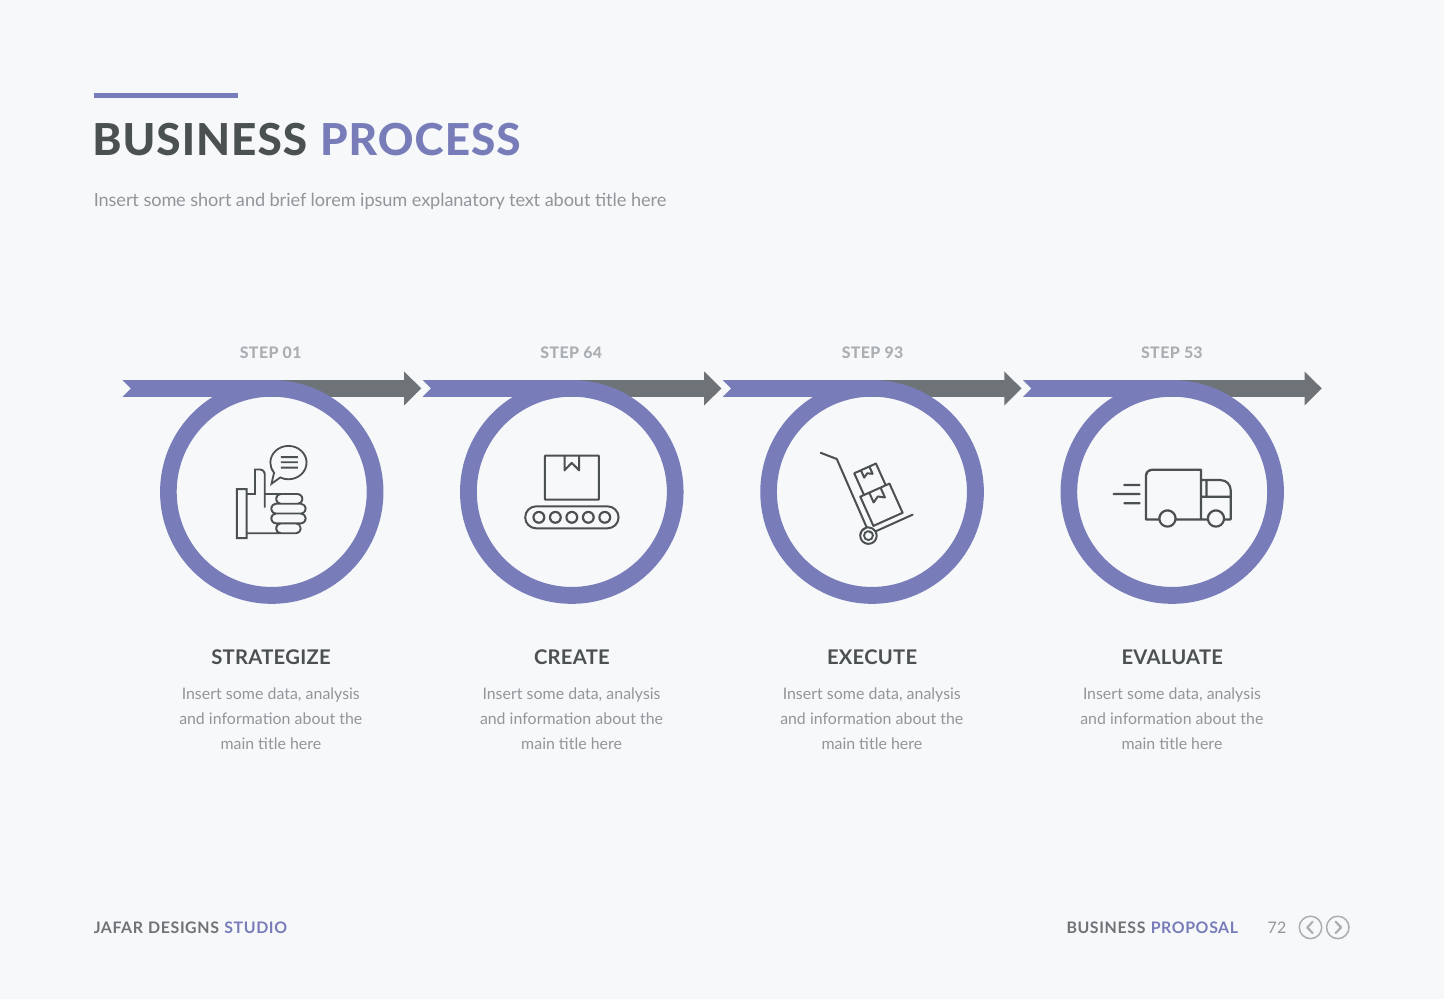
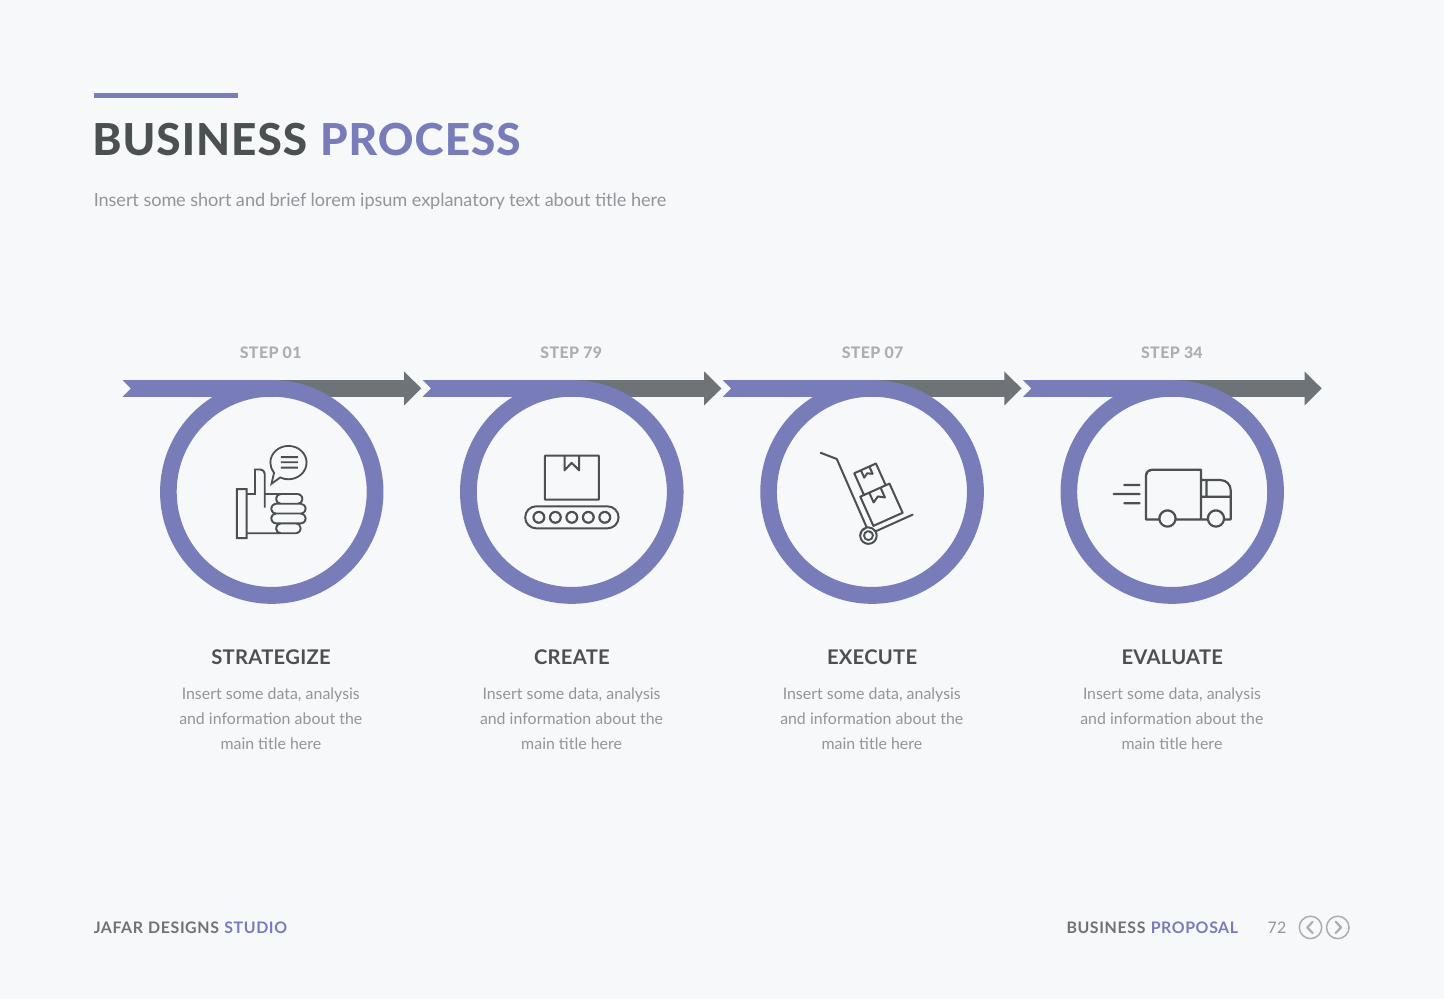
64: 64 -> 79
93: 93 -> 07
53: 53 -> 34
